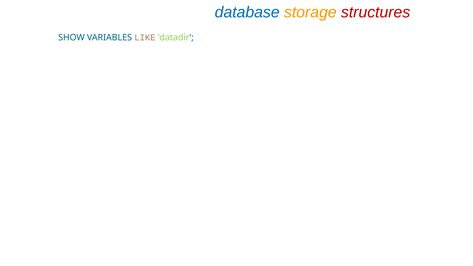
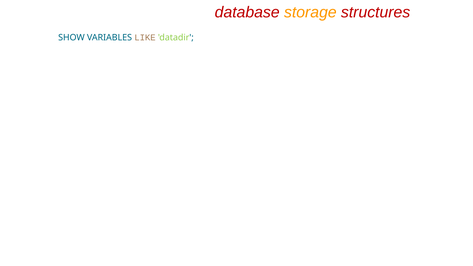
database colour: blue -> red
